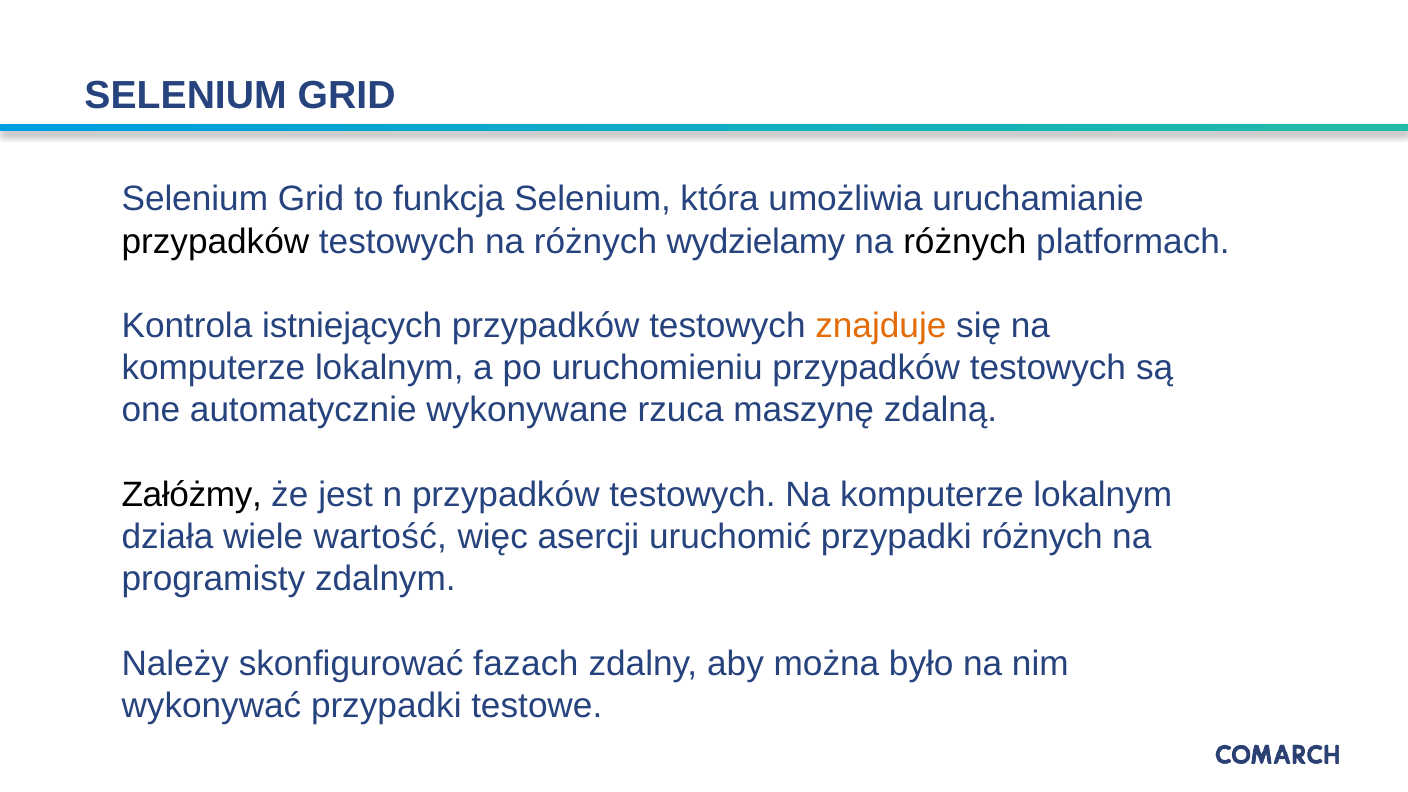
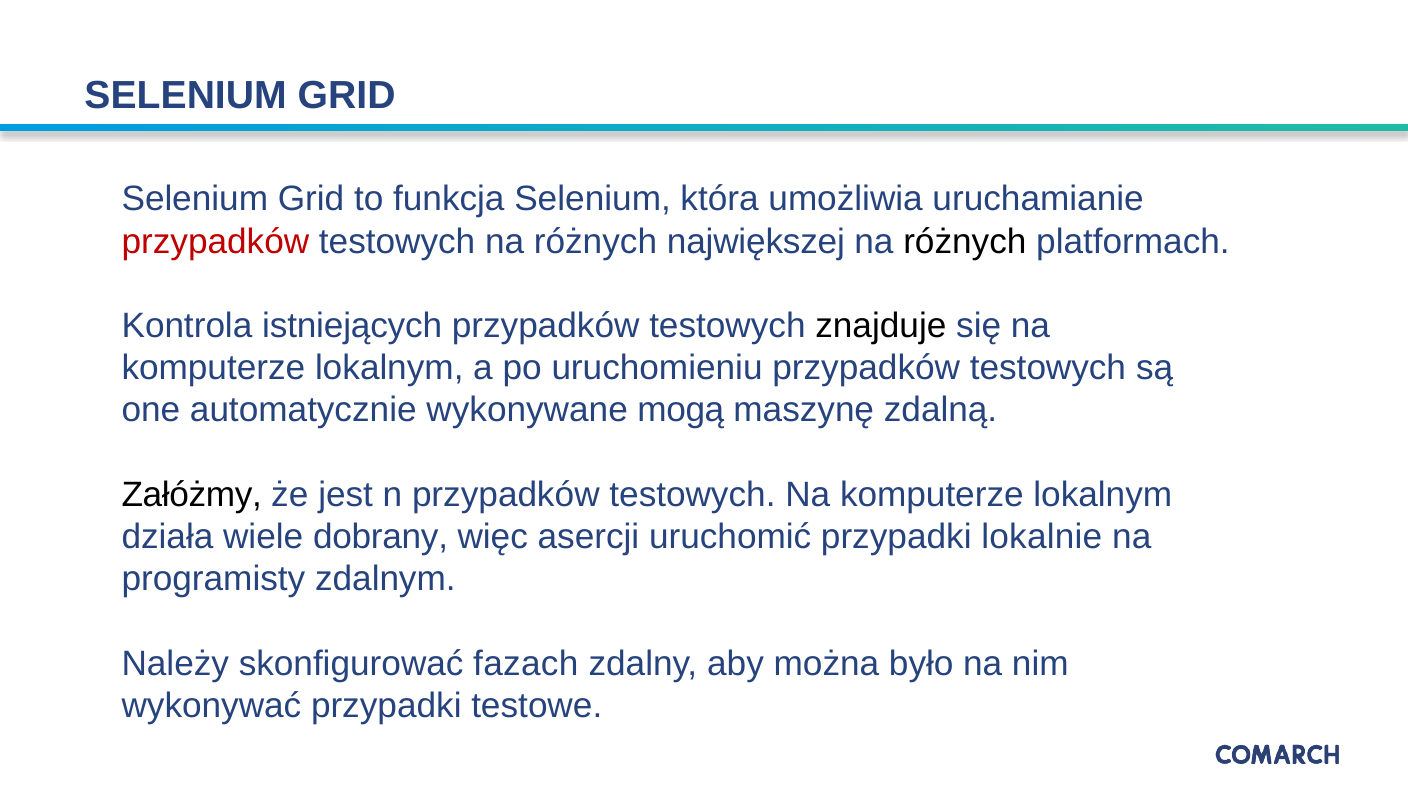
przypadków at (215, 241) colour: black -> red
wydzielamy: wydzielamy -> największej
znajduje colour: orange -> black
rzuca: rzuca -> mogą
wartość: wartość -> dobrany
przypadki różnych: różnych -> lokalnie
